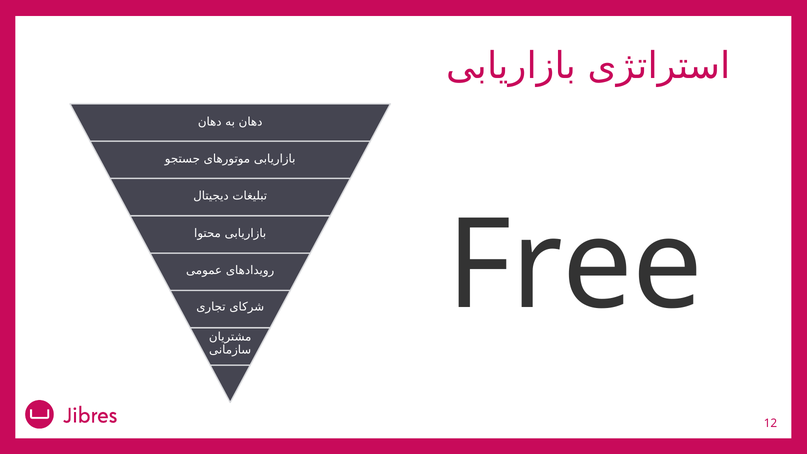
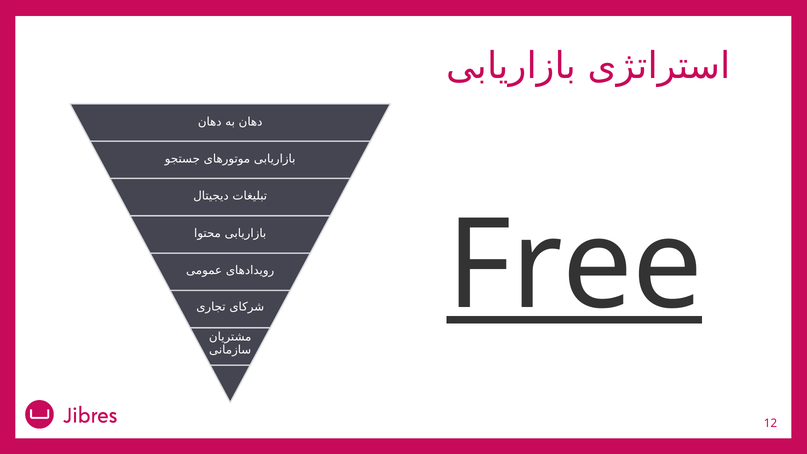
Free underline: none -> present
